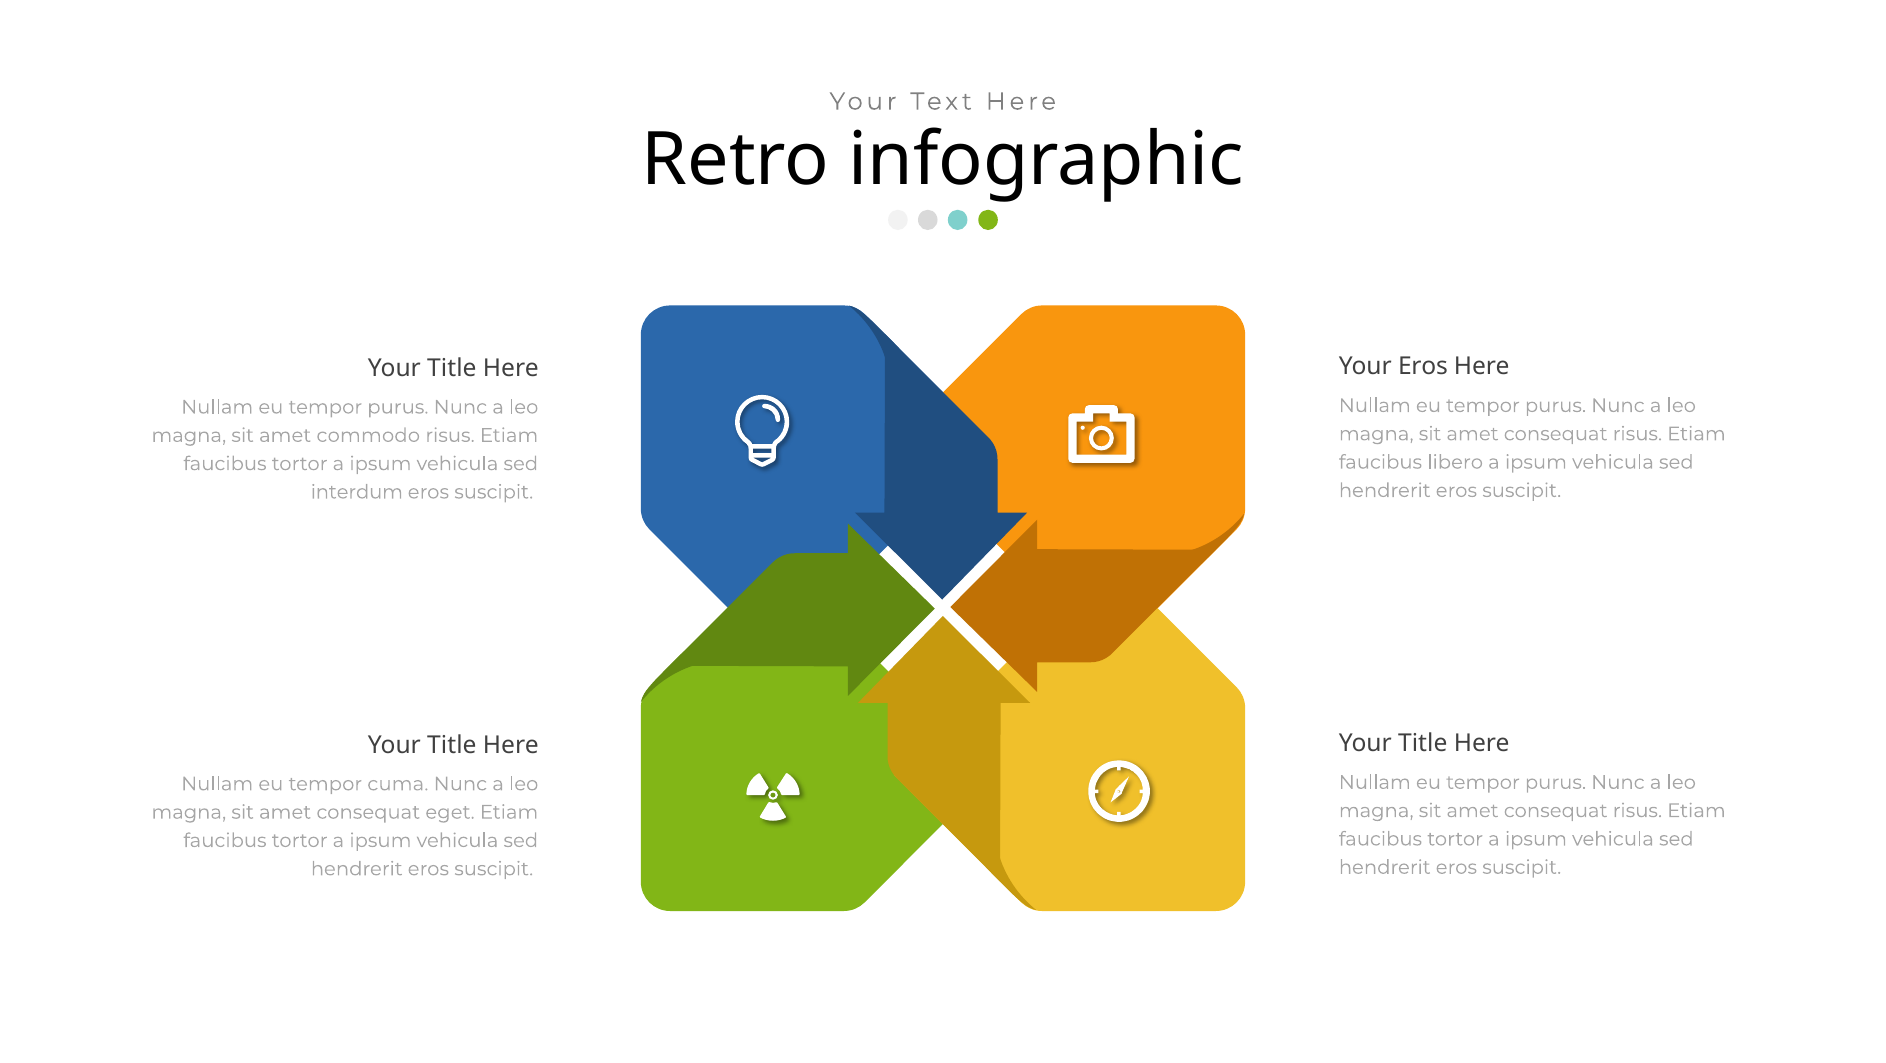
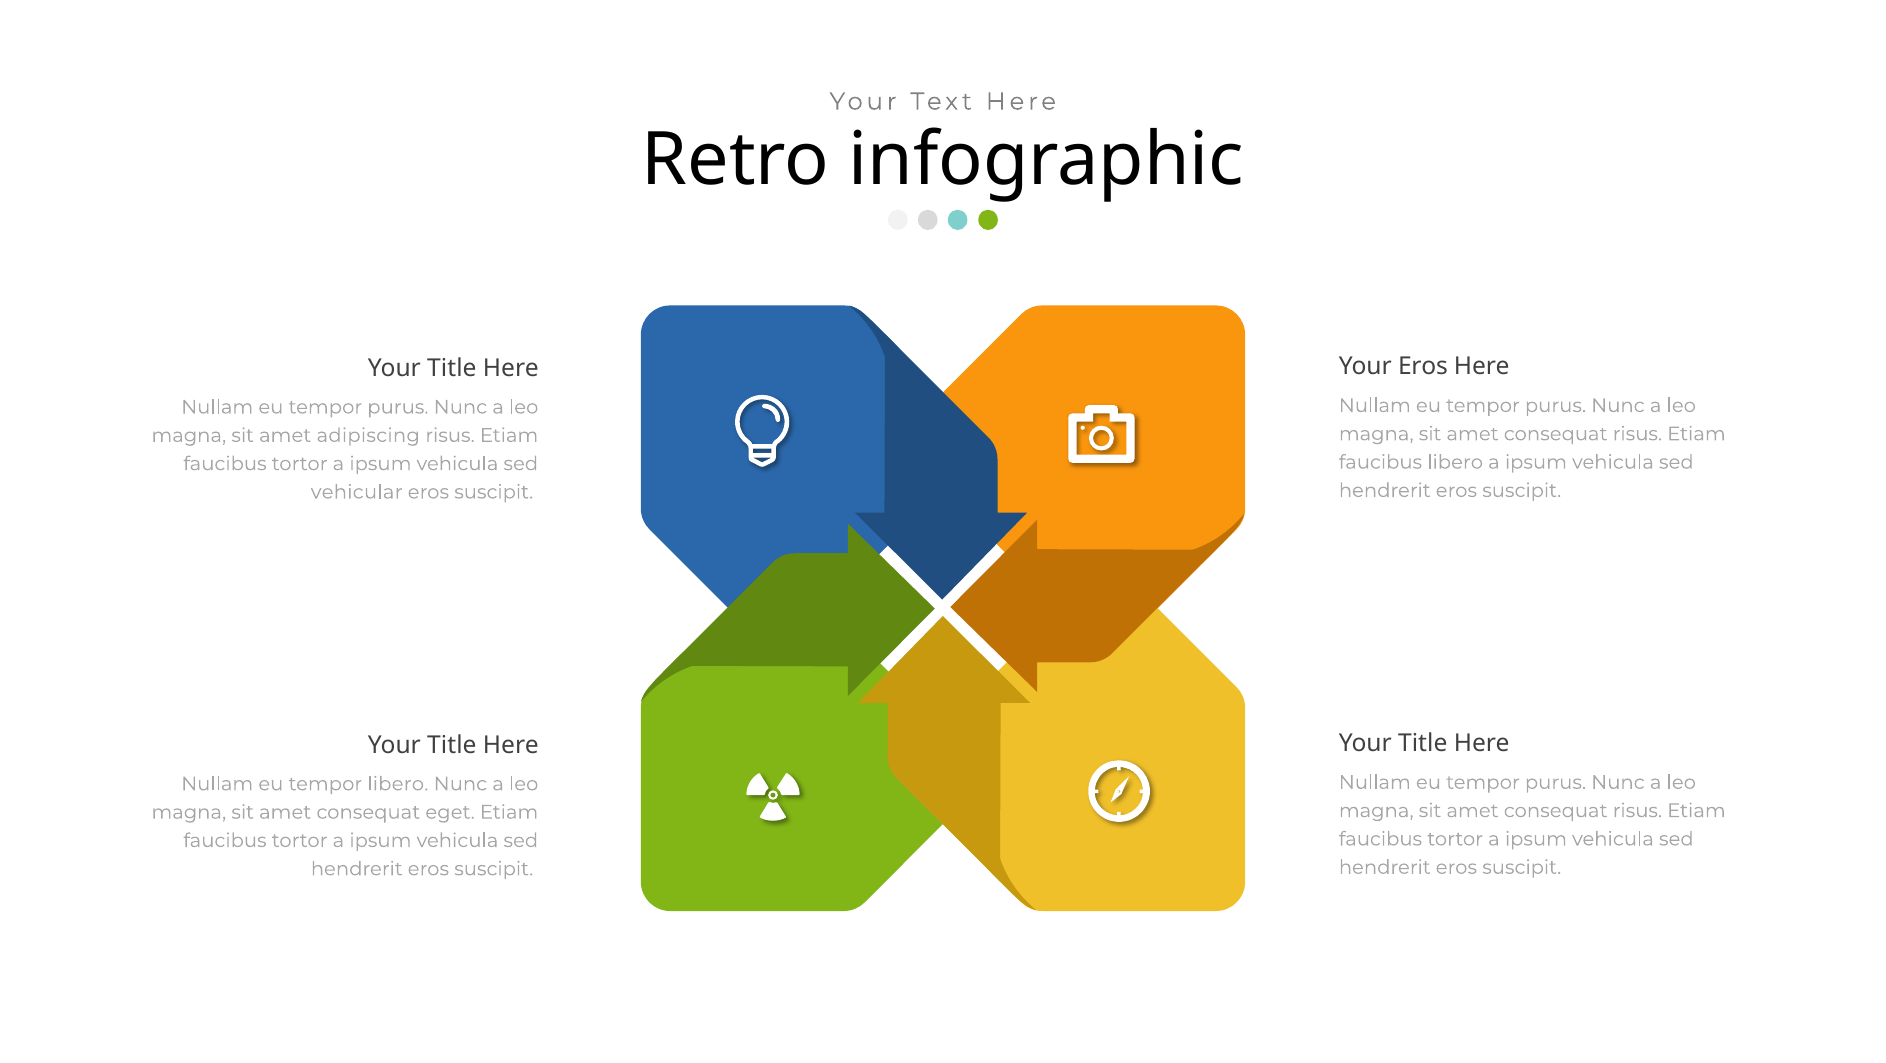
commodo: commodo -> adipiscing
interdum: interdum -> vehicular
tempor cuma: cuma -> libero
